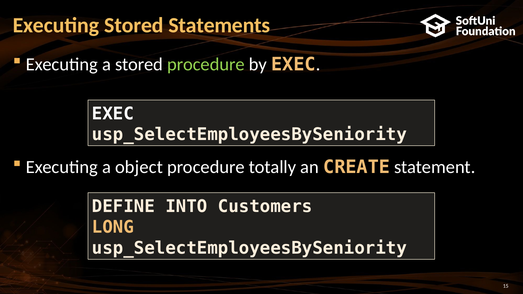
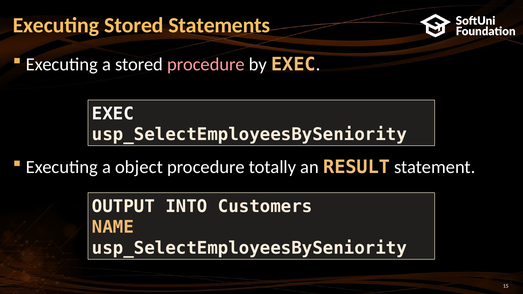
procedure at (206, 64) colour: light green -> pink
CREATE: CREATE -> RESULT
DEFINE: DEFINE -> OUTPUT
LONG: LONG -> NAME
